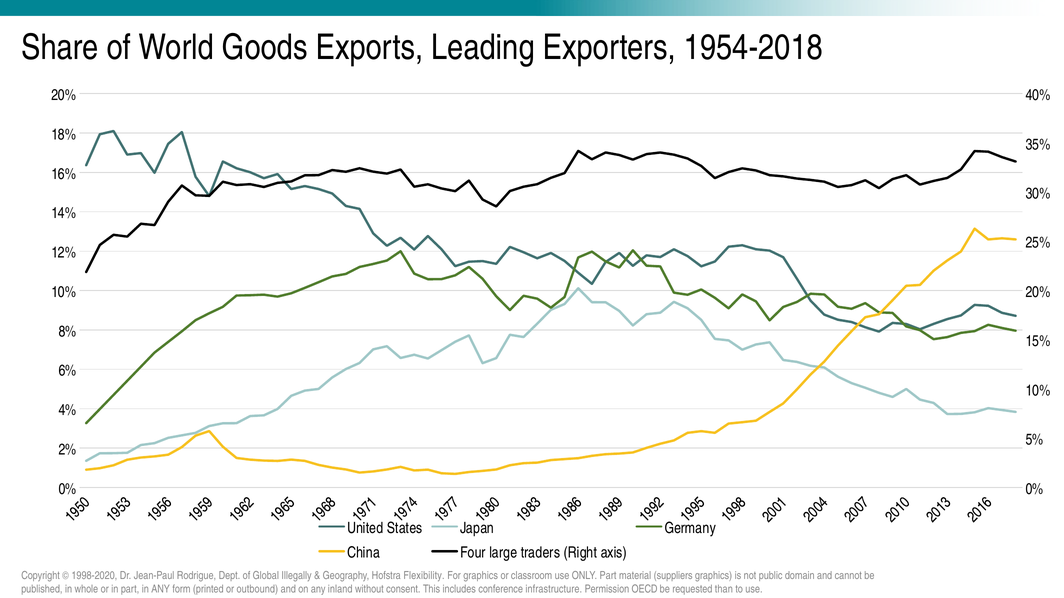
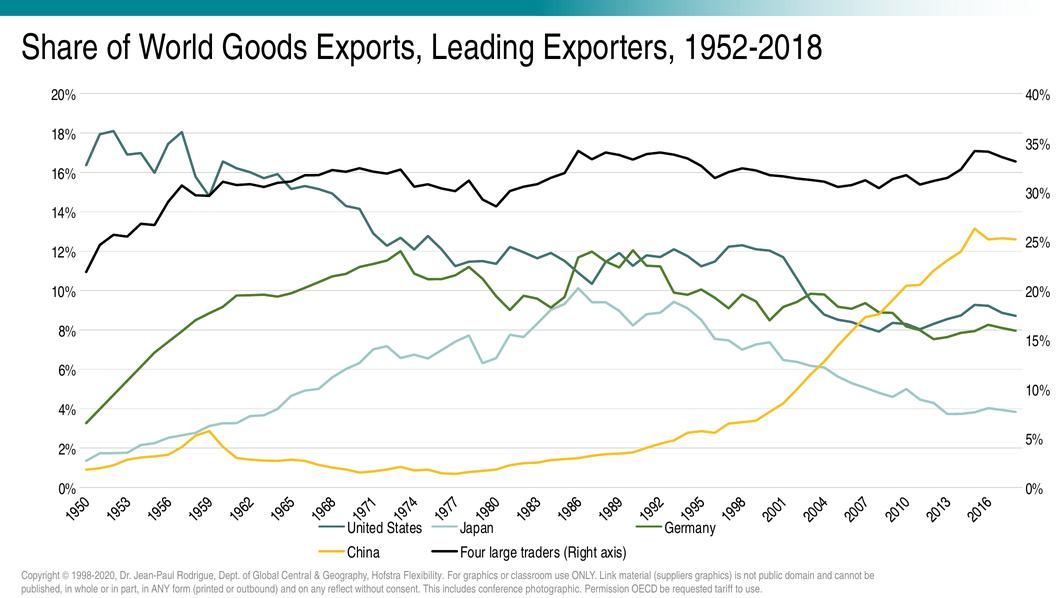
1954-2018: 1954-2018 -> 1952-2018
Illegally: Illegally -> Central
ONLY Part: Part -> Link
inland: inland -> reflect
infrastructure: infrastructure -> photographic
than: than -> tariff
